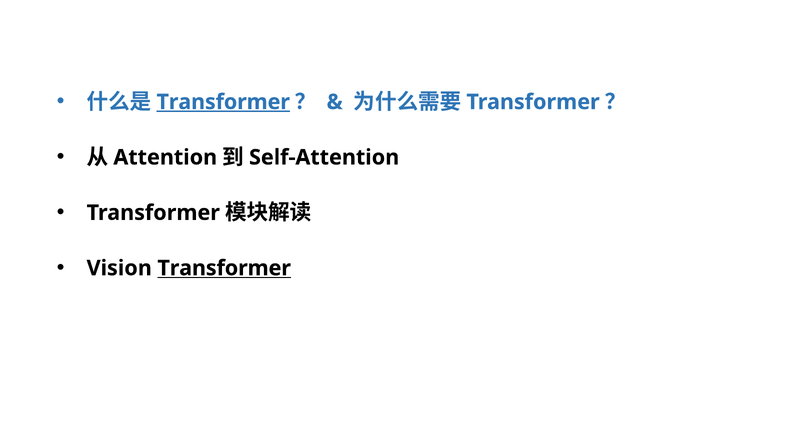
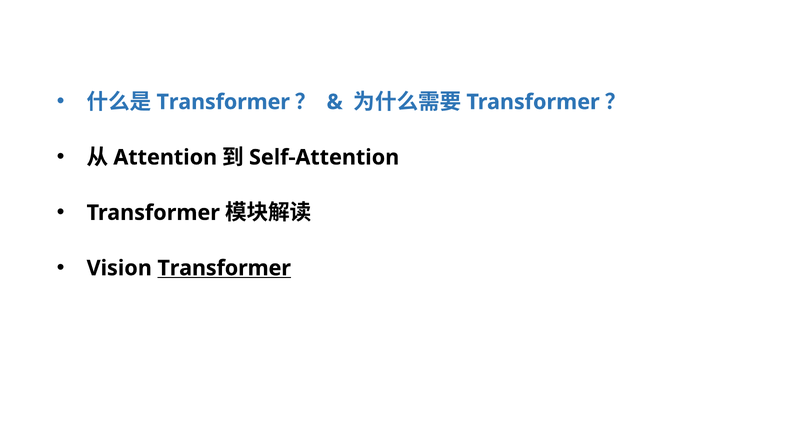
Transformer at (223, 102) underline: present -> none
